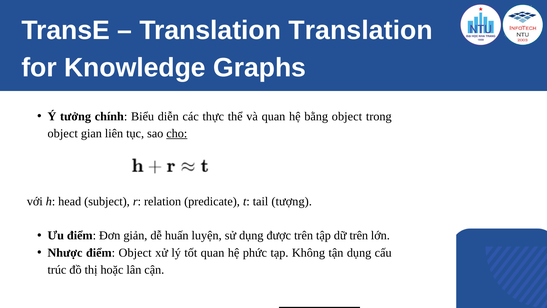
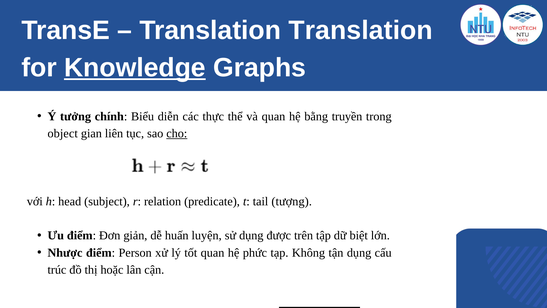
Knowledge underline: none -> present
bằng object: object -> truyền
dữ trên: trên -> biệt
điểm Object: Object -> Person
